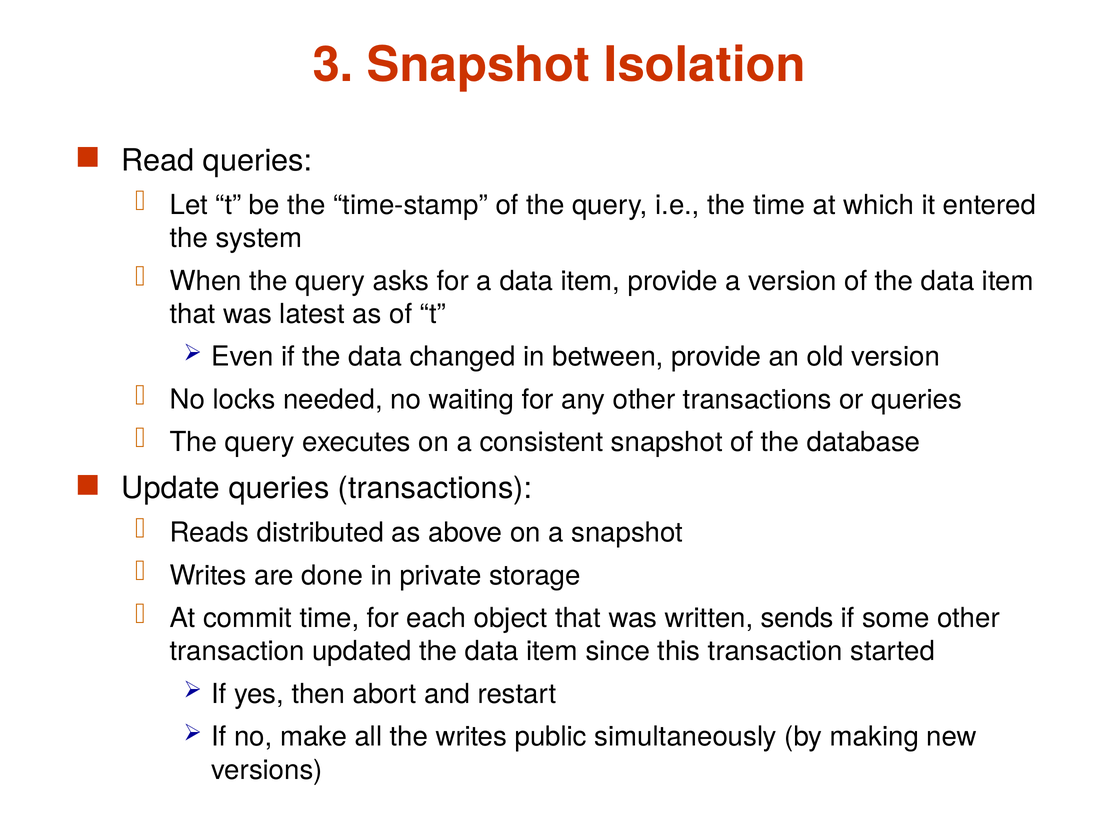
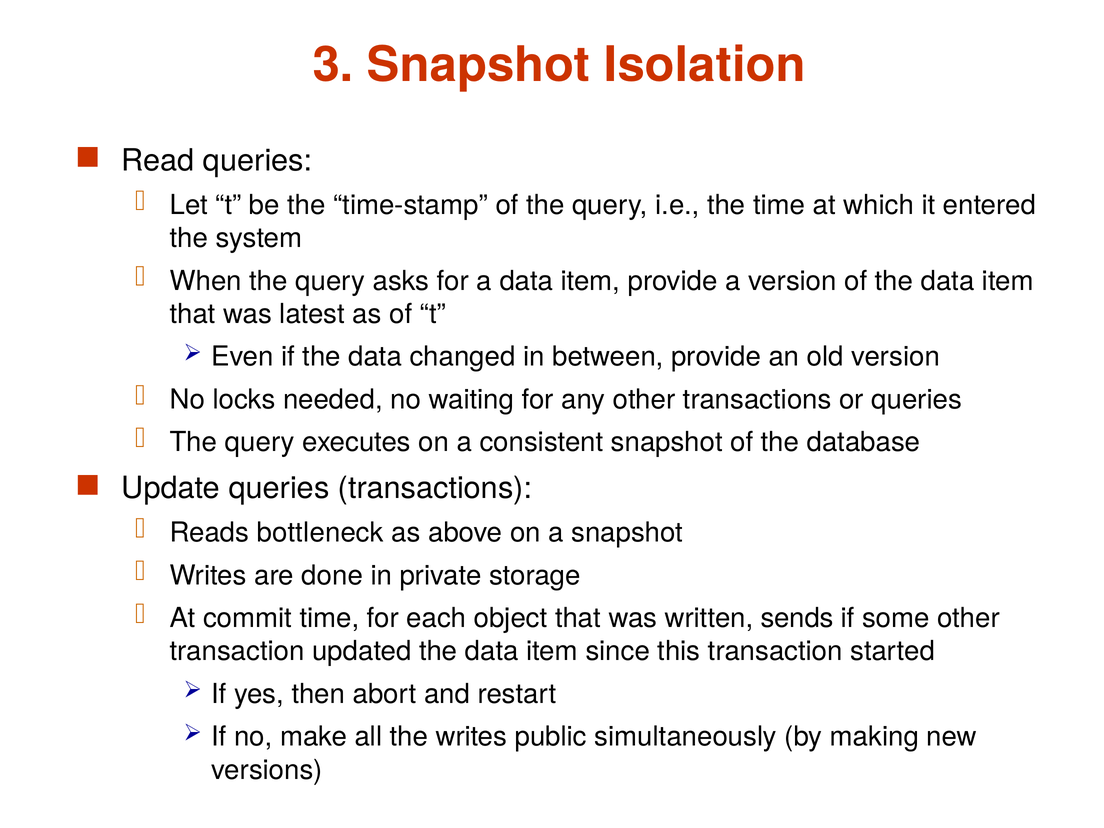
distributed: distributed -> bottleneck
